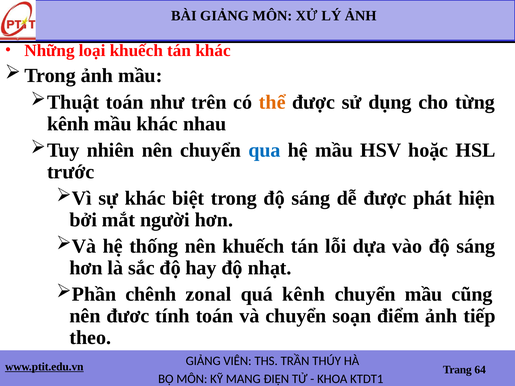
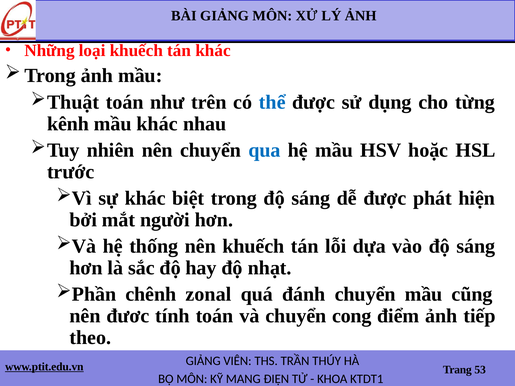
thể colour: orange -> blue
quá kênh: kênh -> đánh
soạn: soạn -> cong
64: 64 -> 53
